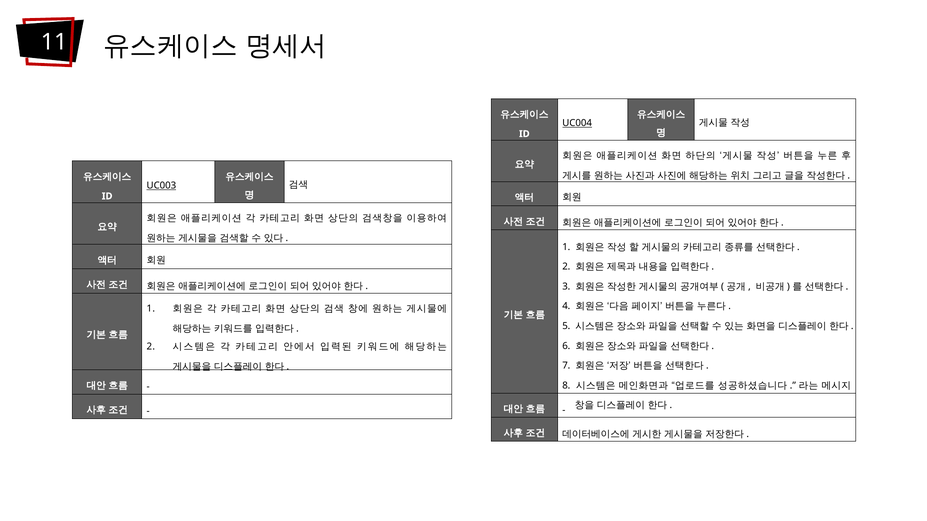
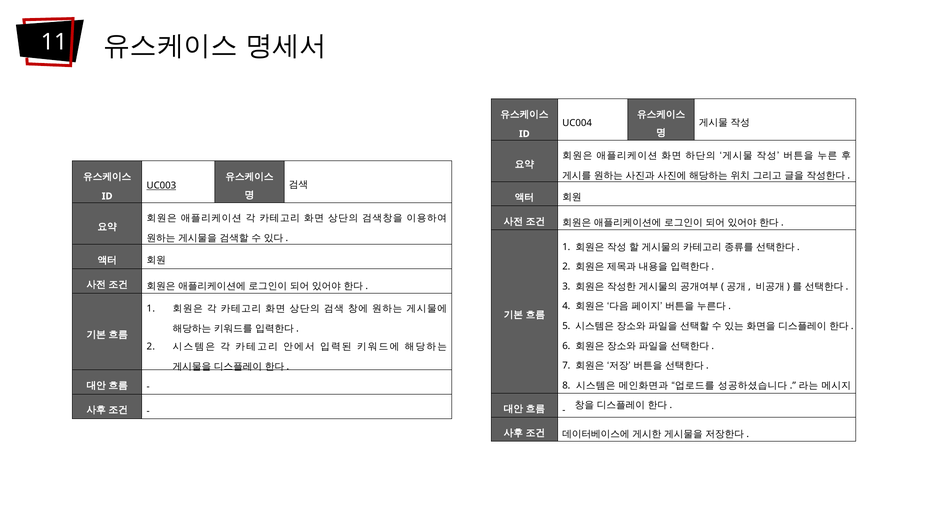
UC004 underline: present -> none
